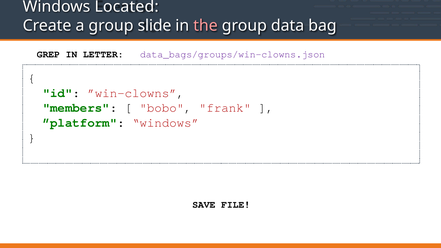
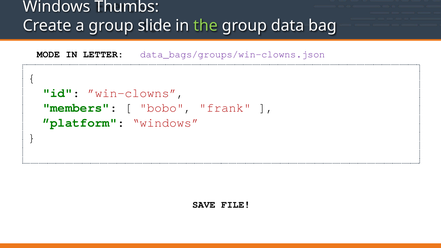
Located: Located -> Thumbs
the colour: pink -> light green
GREP: GREP -> MODE
